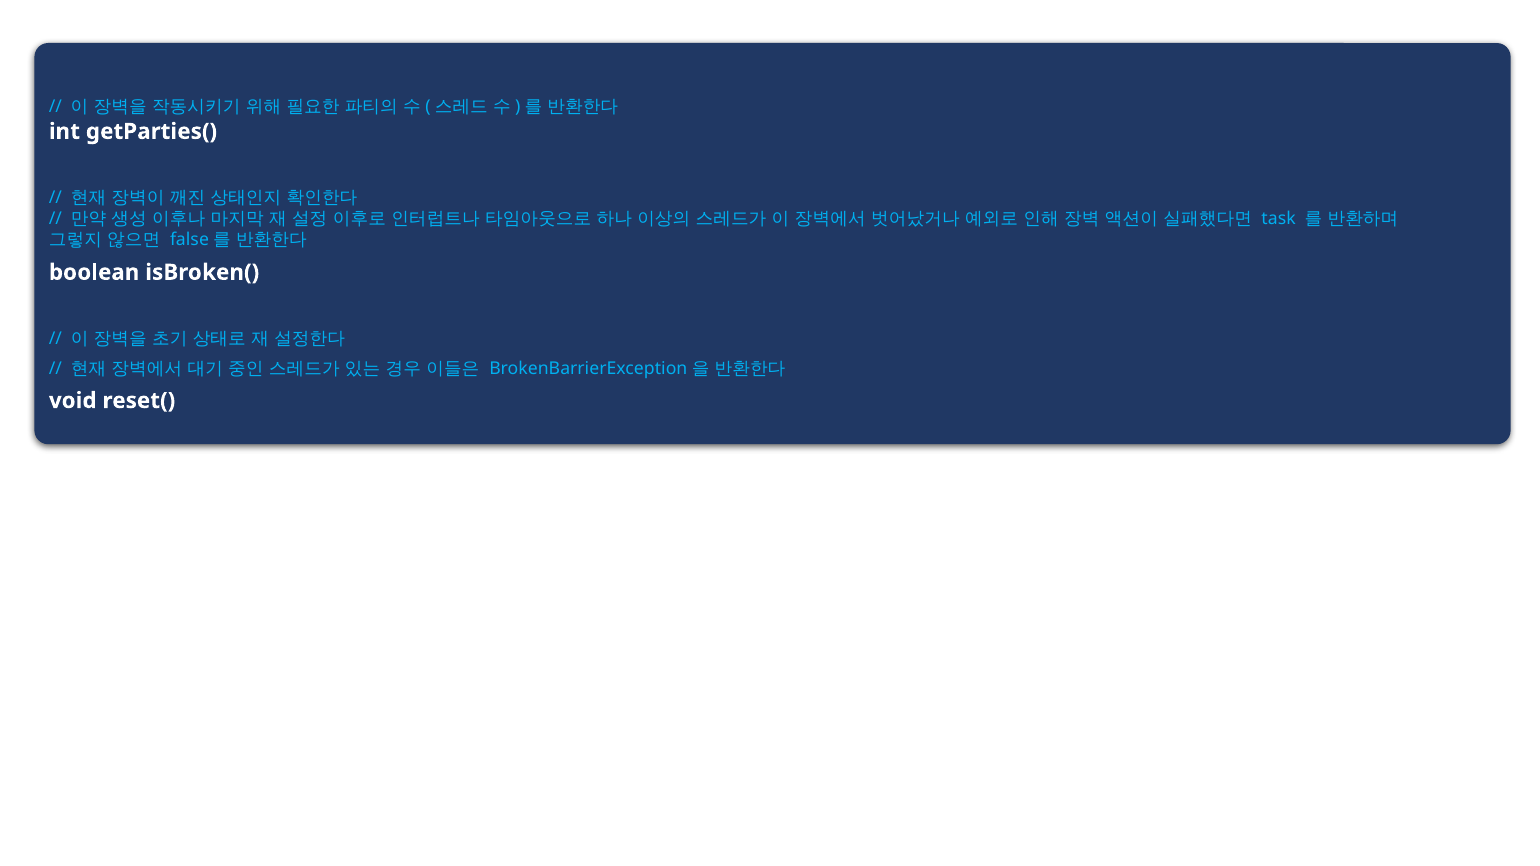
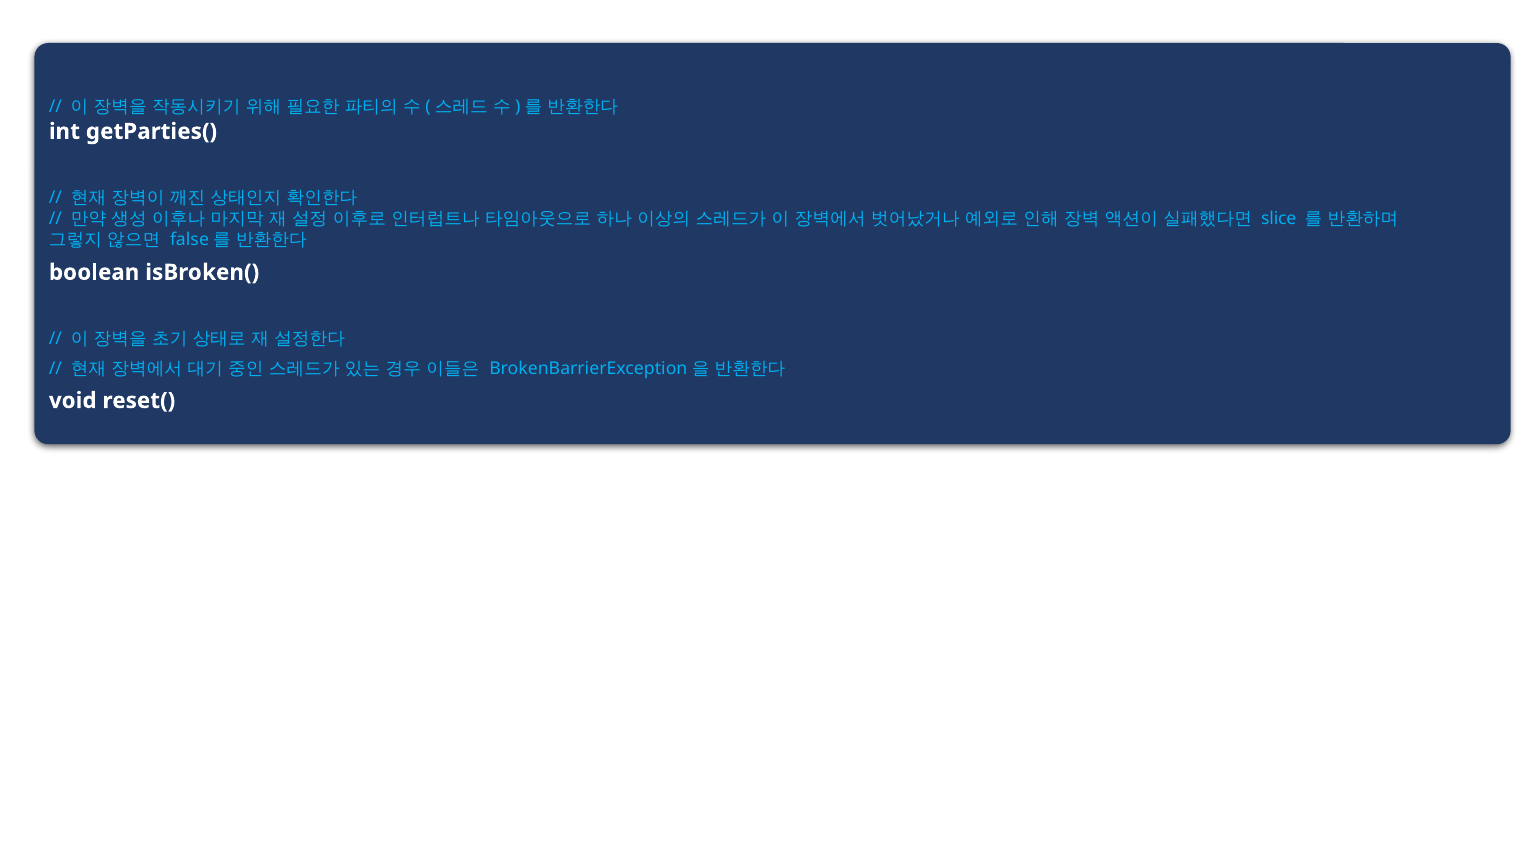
task: task -> slice
